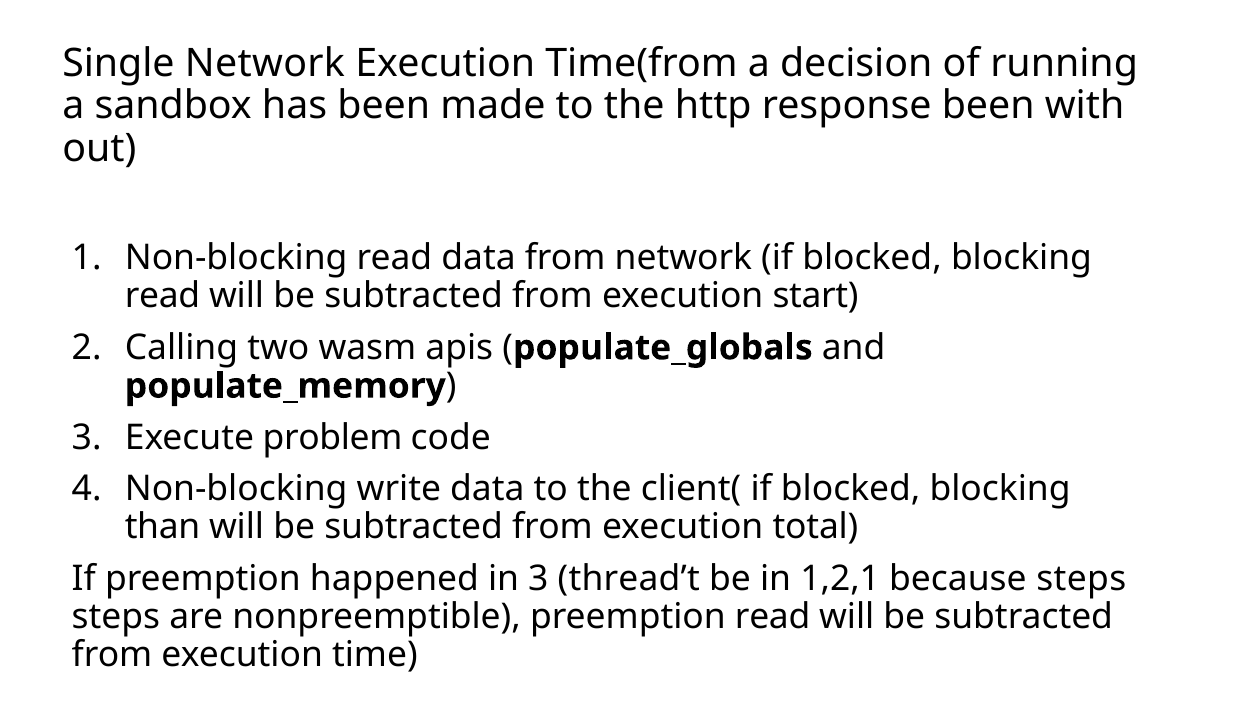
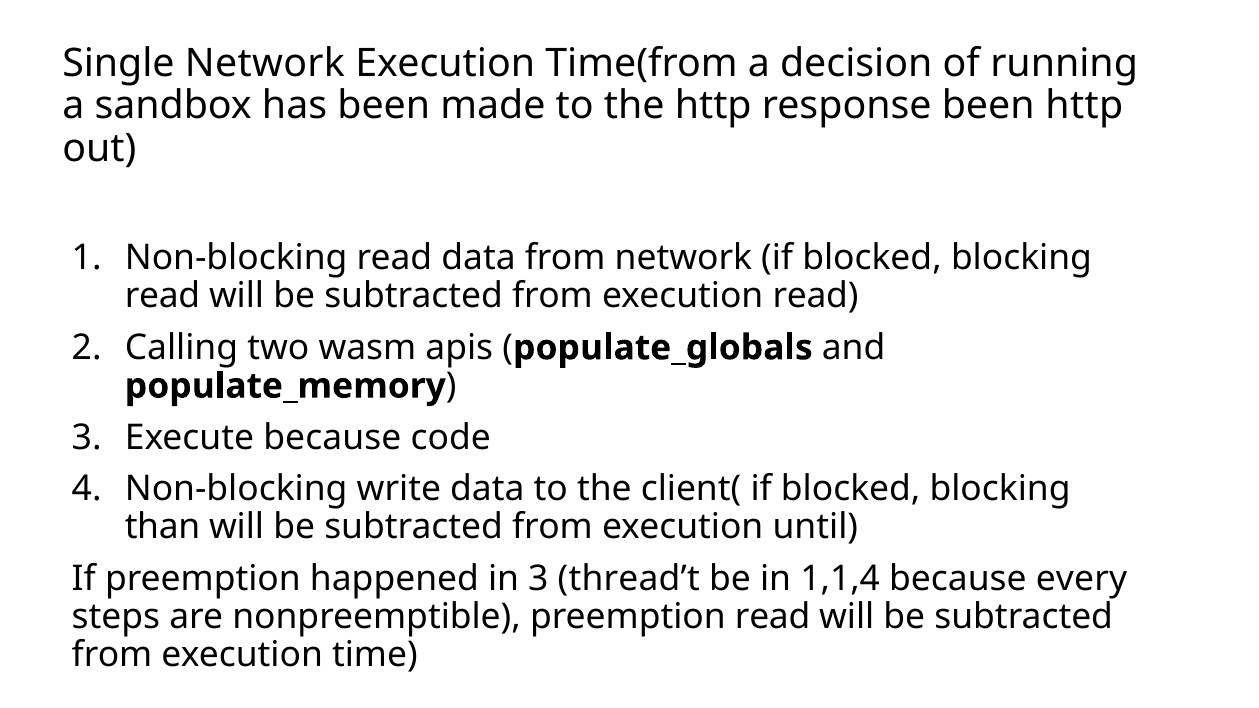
been with: with -> http
execution start: start -> read
Execute problem: problem -> because
total: total -> until
1,2,1: 1,2,1 -> 1,1,4
because steps: steps -> every
